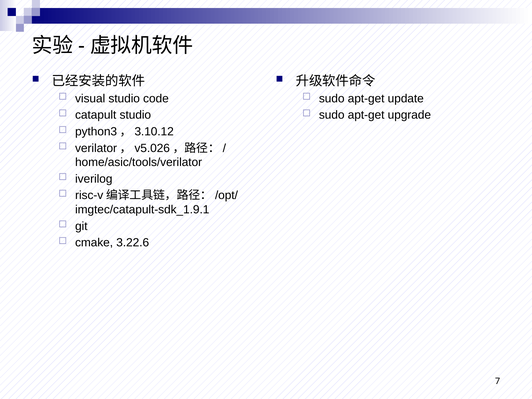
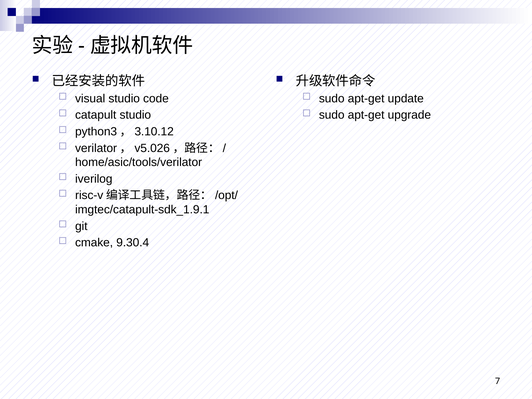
3.22.6: 3.22.6 -> 9.30.4
